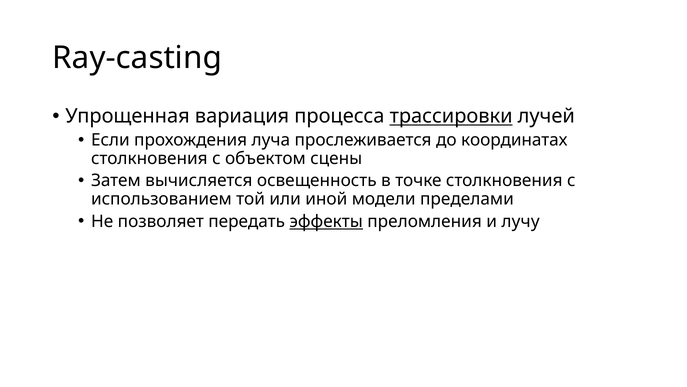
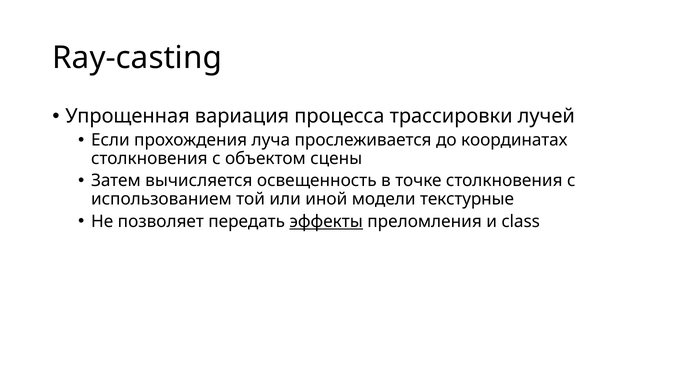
трассировки underline: present -> none
пределами: пределами -> текстурные
лучу: лучу -> class
